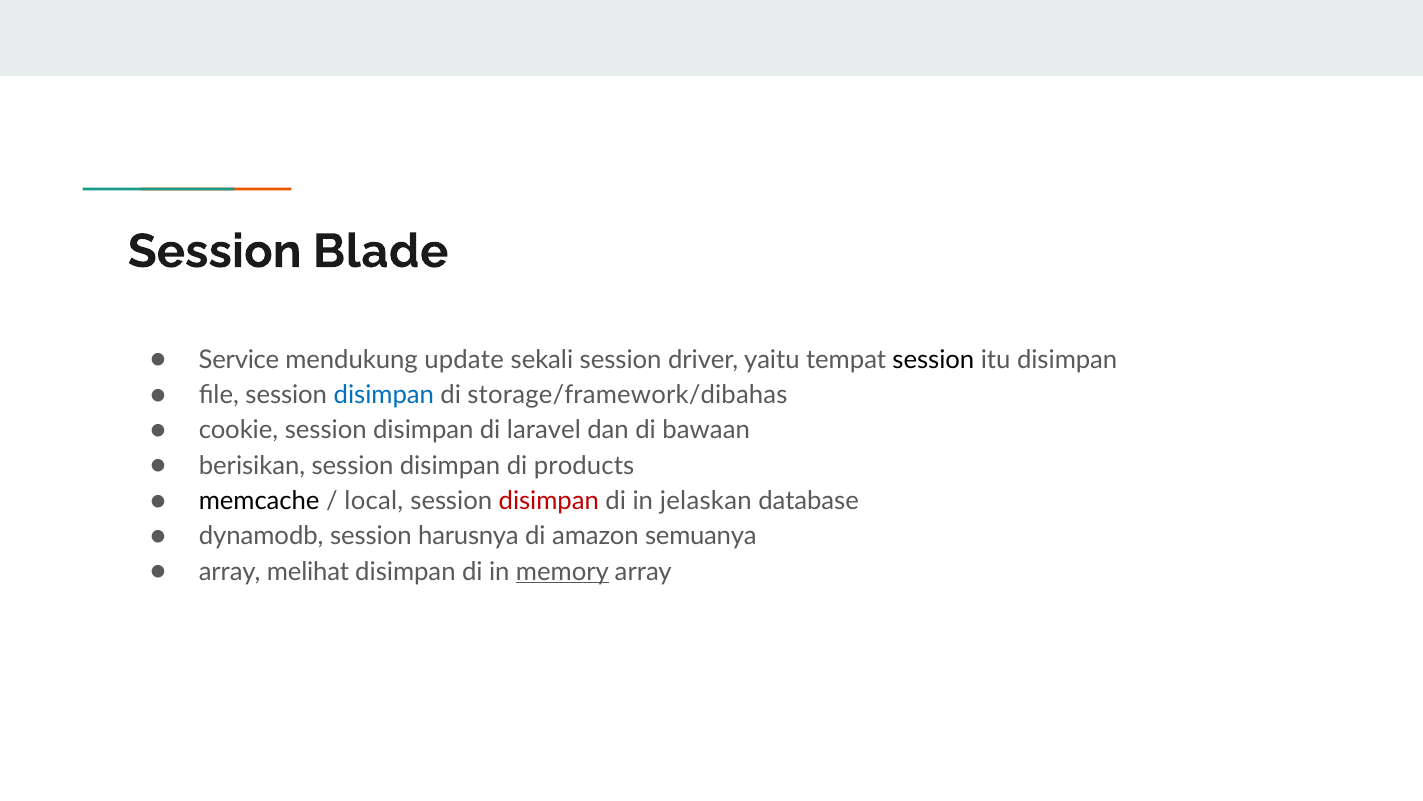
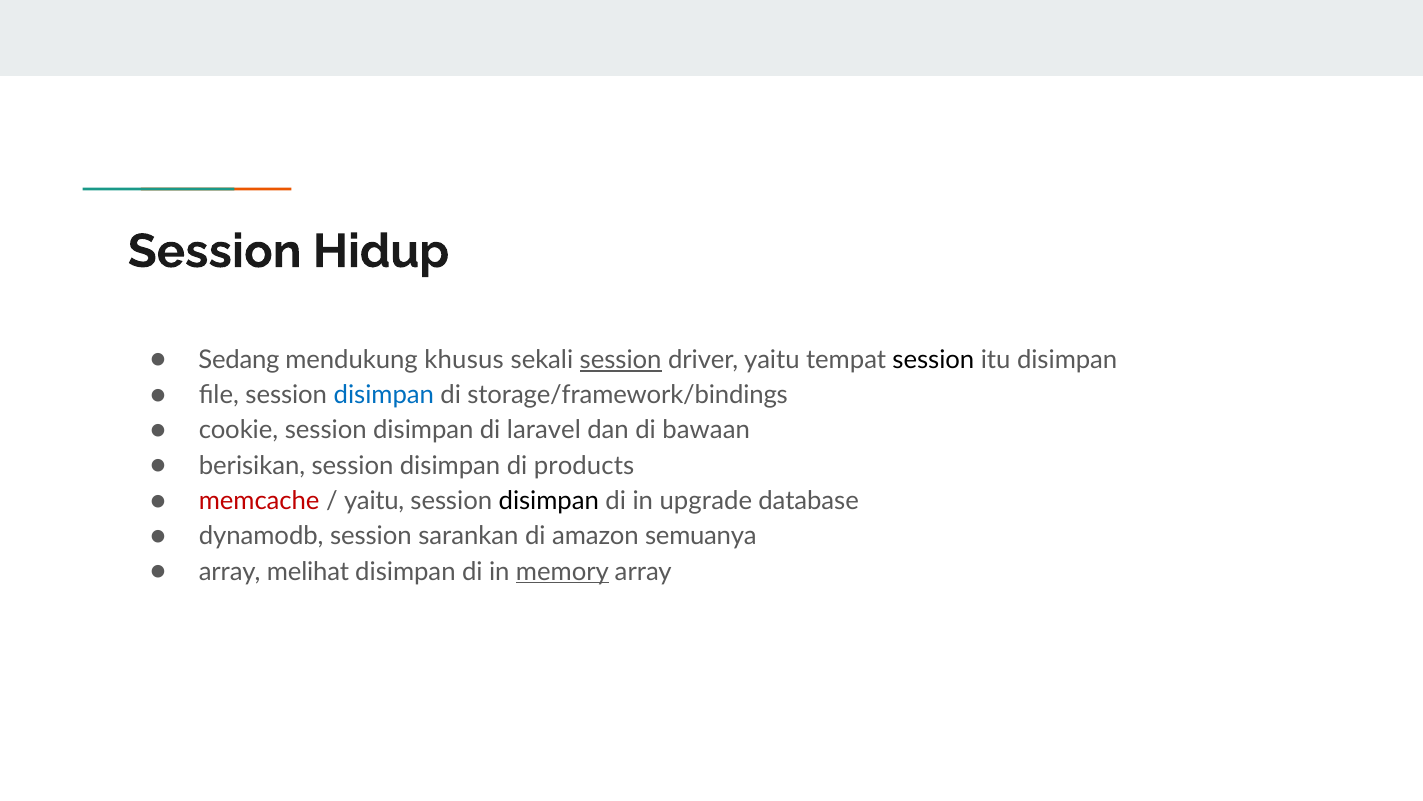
Blade: Blade -> Hidup
Service: Service -> Sedang
update: update -> khusus
session at (621, 359) underline: none -> present
storage/framework/dibahas: storage/framework/dibahas -> storage/framework/bindings
memcache colour: black -> red
local at (374, 501): local -> yaitu
disimpan at (549, 501) colour: red -> black
jelaskan: jelaskan -> upgrade
harusnya: harusnya -> sarankan
